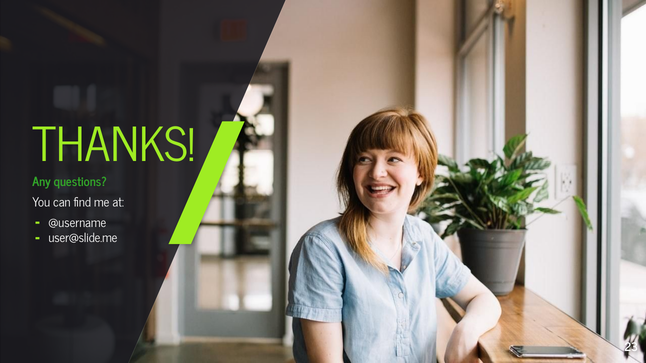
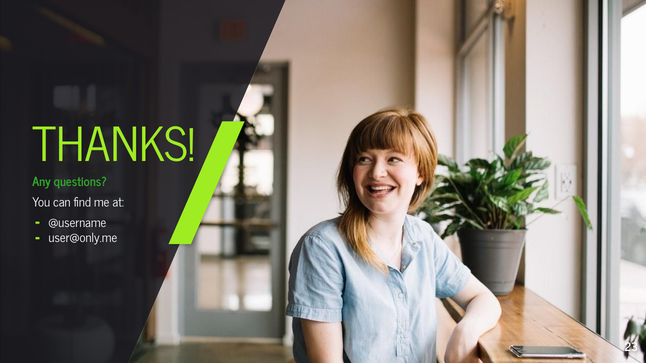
user@slide.me: user@slide.me -> user@only.me
